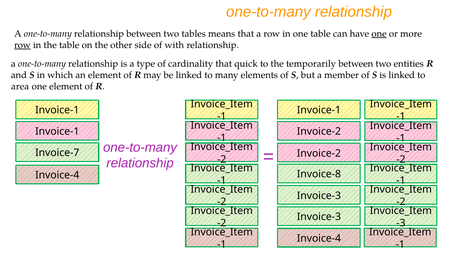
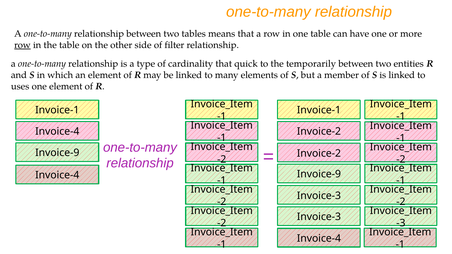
one at (379, 34) underline: present -> none
with: with -> filter
area: area -> uses
Invoice-1 at (57, 132): Invoice-1 -> Invoice-4
Invoice-7 at (57, 153): Invoice-7 -> Invoice-9
Invoice-8 at (319, 174): Invoice-8 -> Invoice-9
